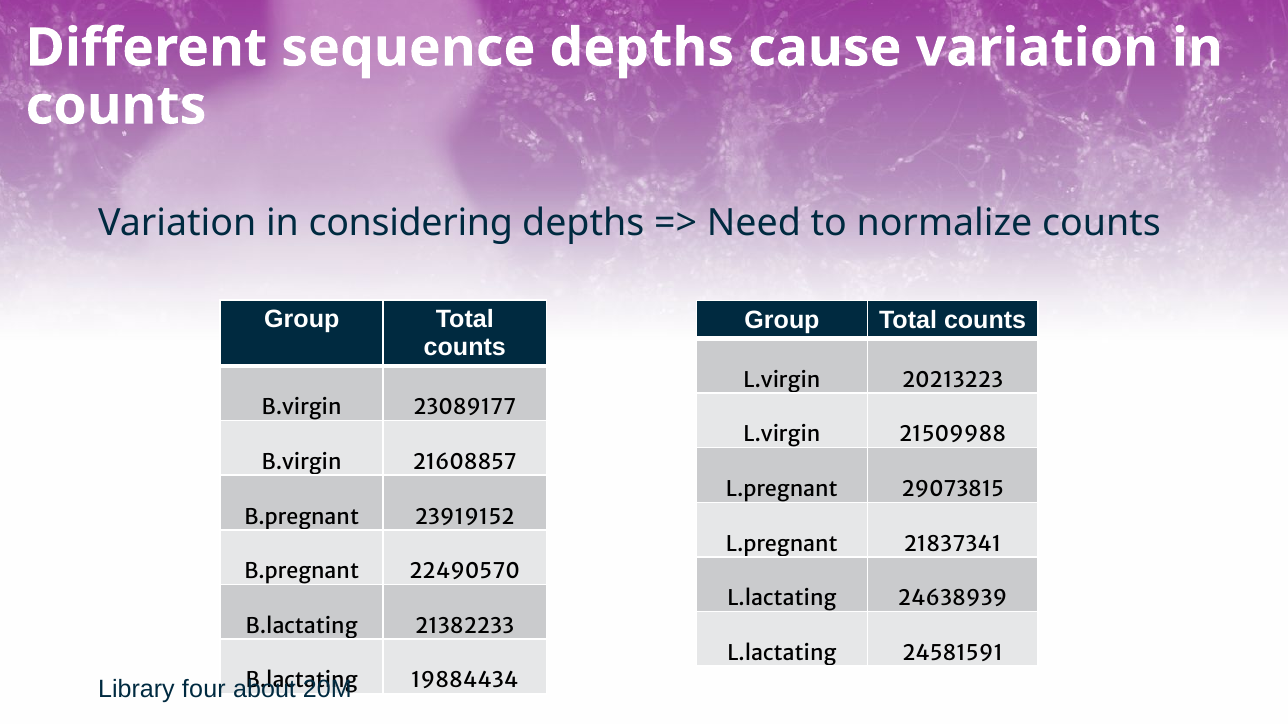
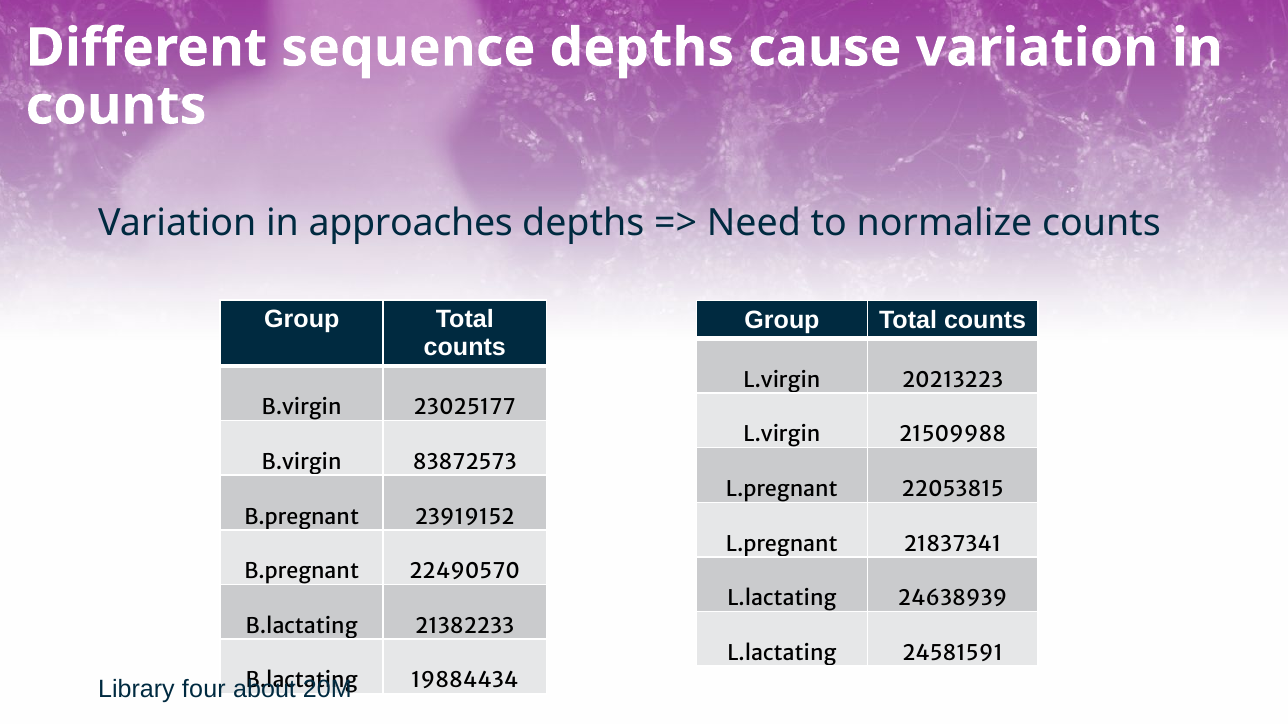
considering: considering -> approaches
23089177: 23089177 -> 23025177
21608857: 21608857 -> 83872573
29073815: 29073815 -> 22053815
